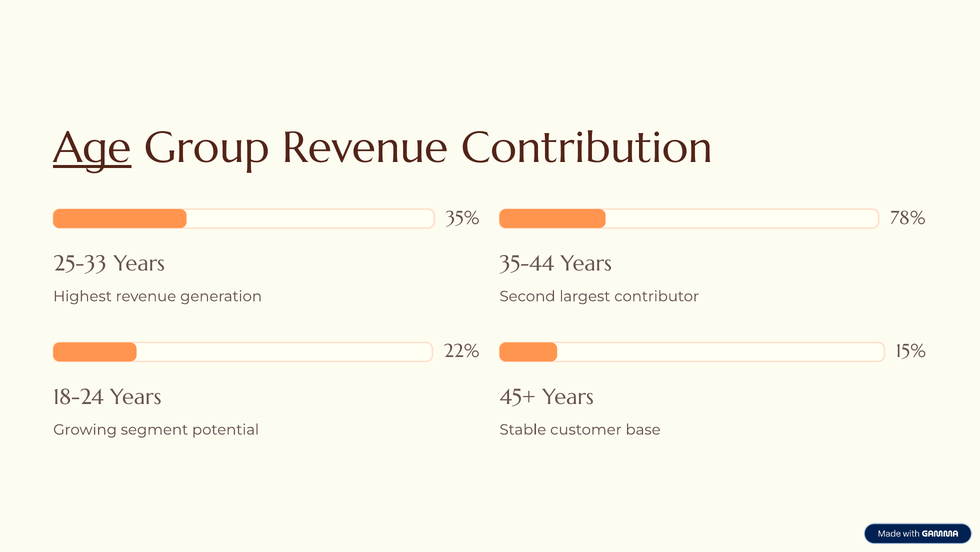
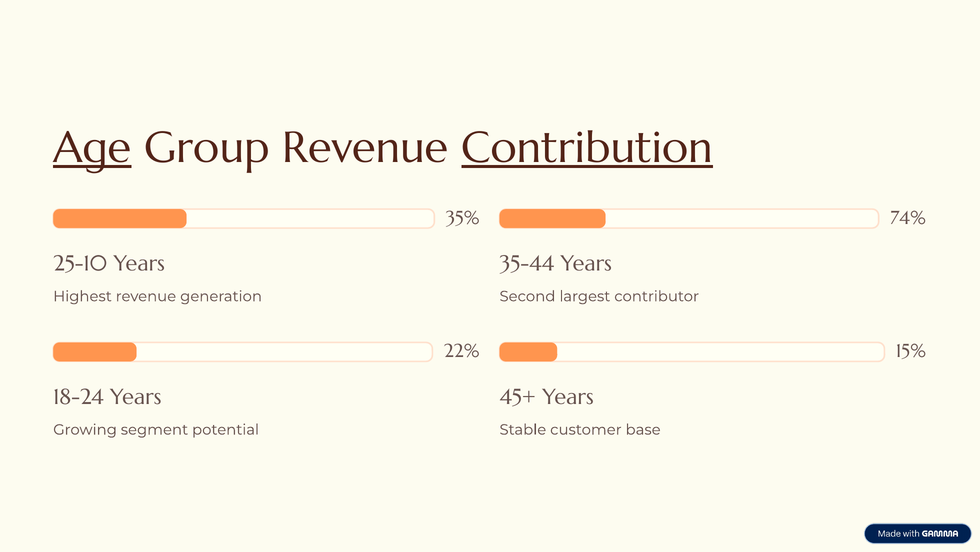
Contribution underline: none -> present
78%: 78% -> 74%
25-33: 25-33 -> 25-10
